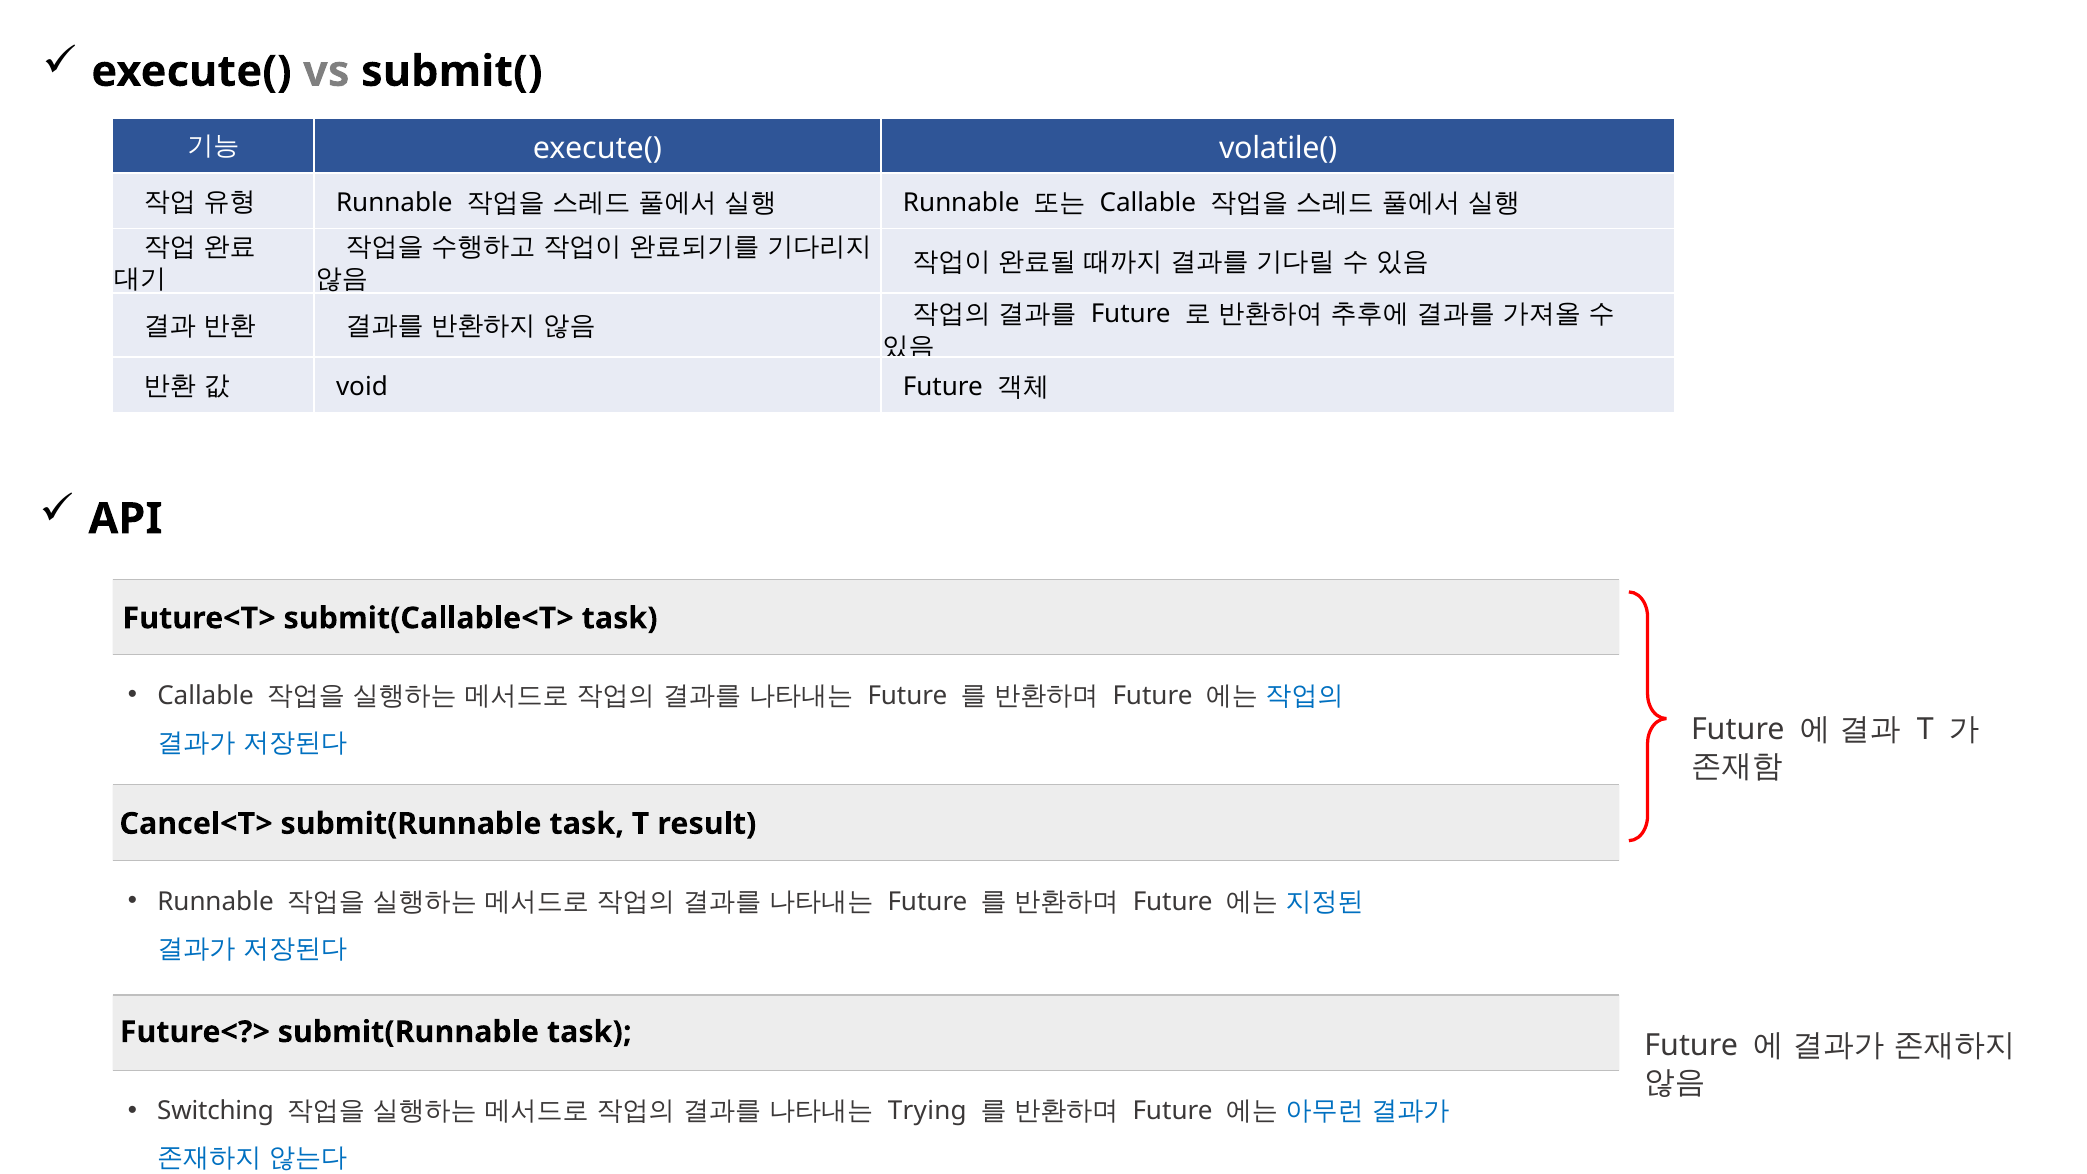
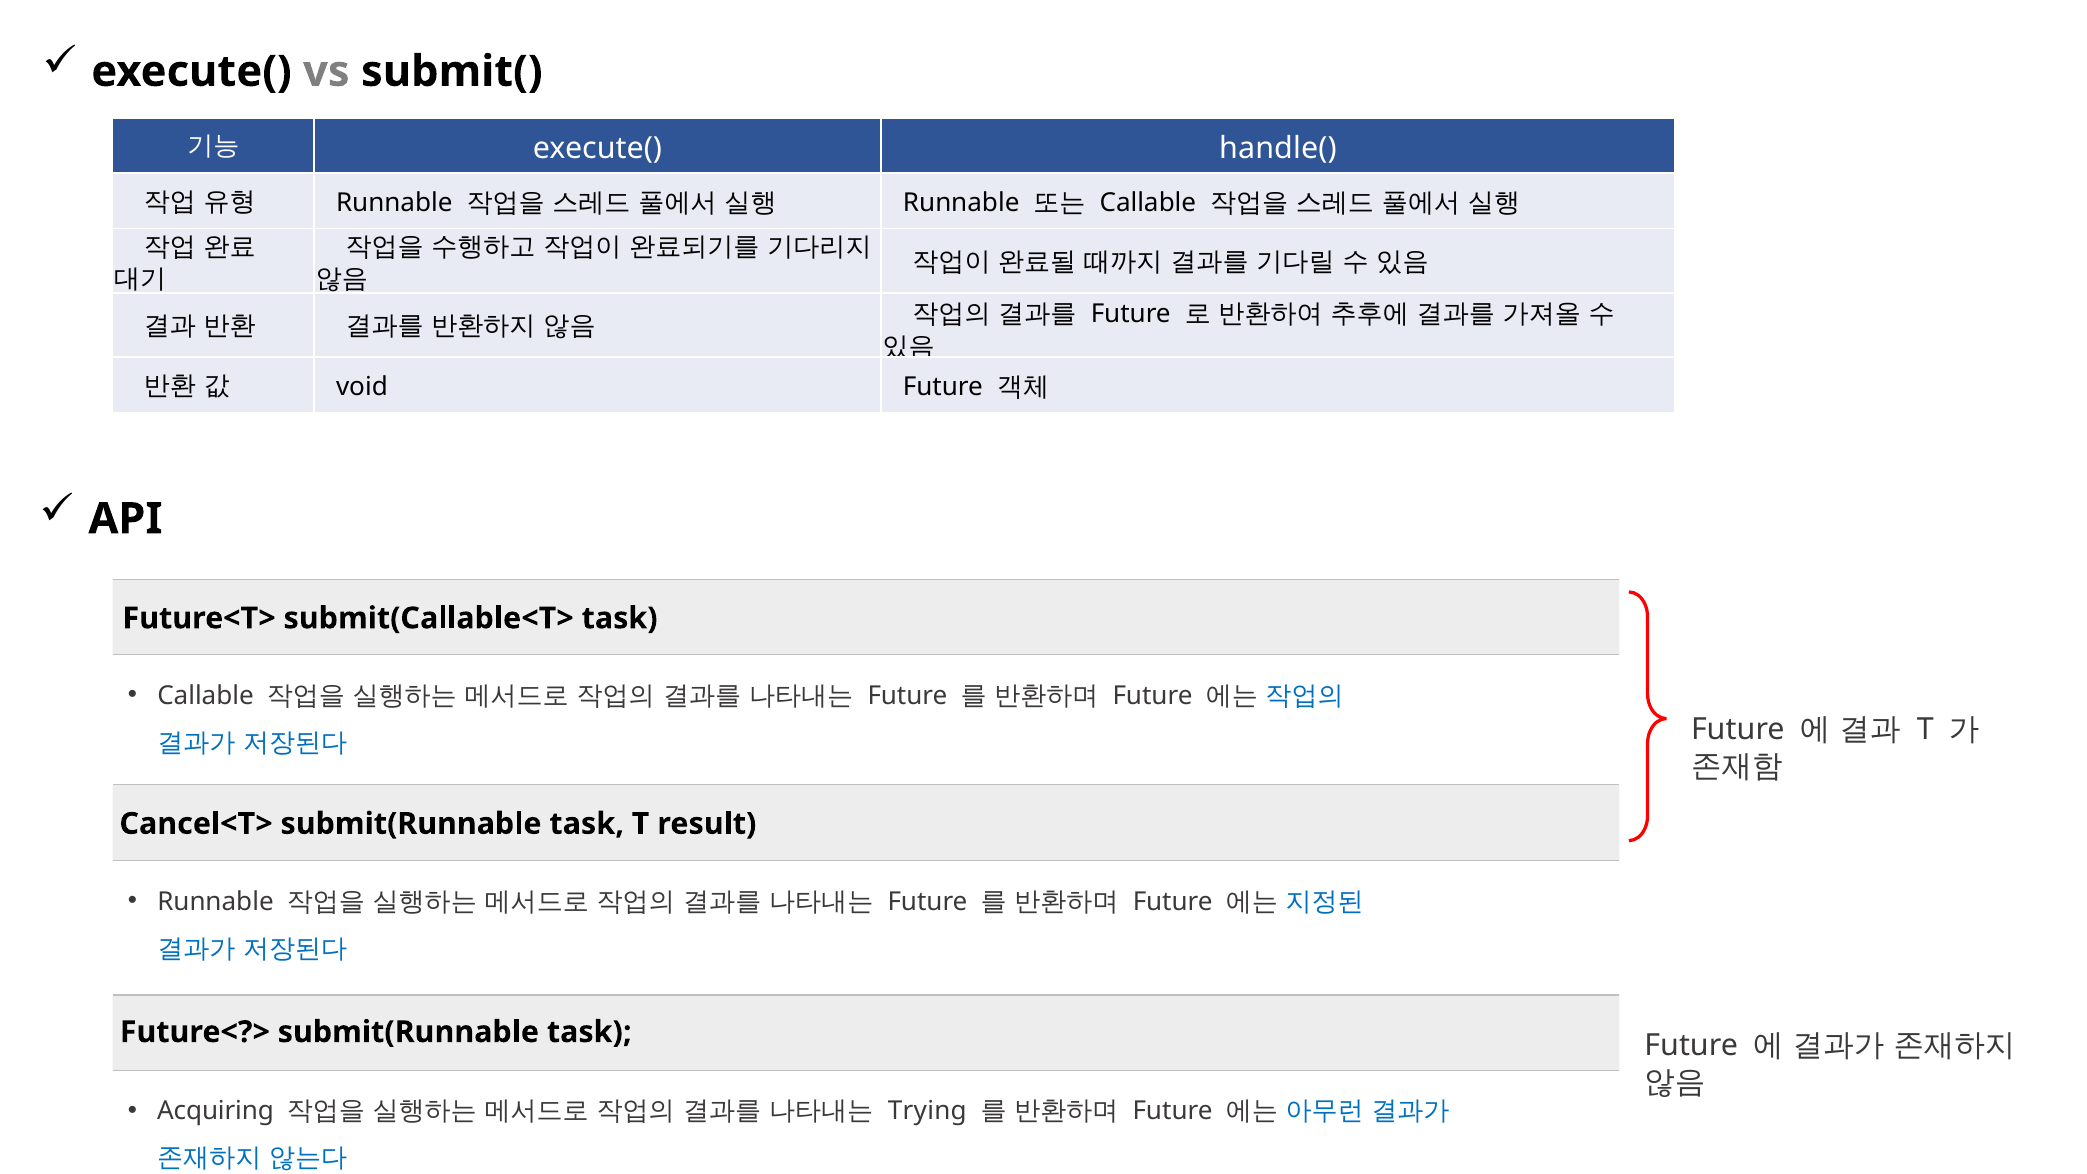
volatile(: volatile( -> handle(
Switching: Switching -> Acquiring
